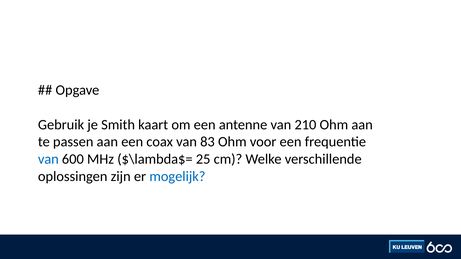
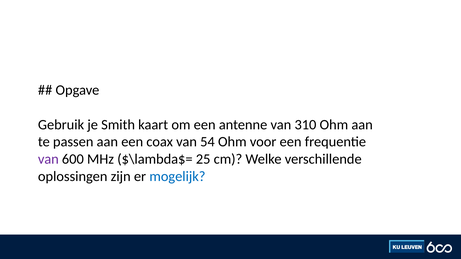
210: 210 -> 310
83: 83 -> 54
van at (48, 159) colour: blue -> purple
